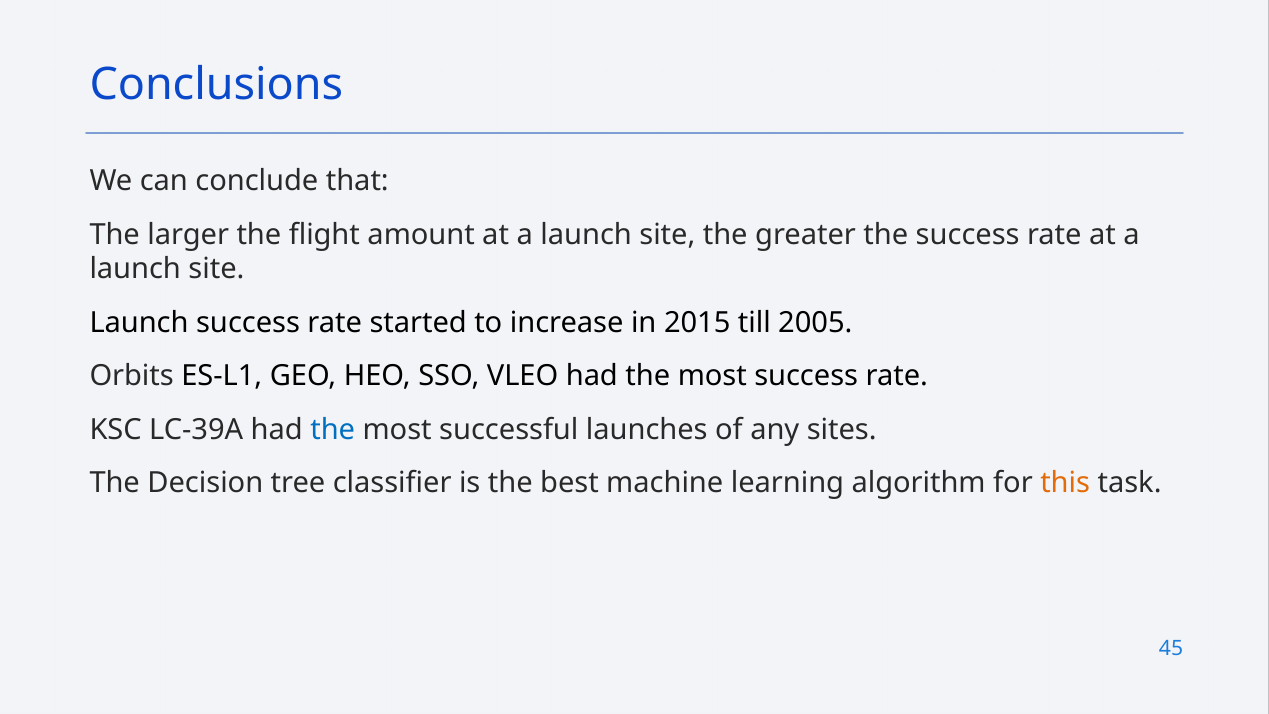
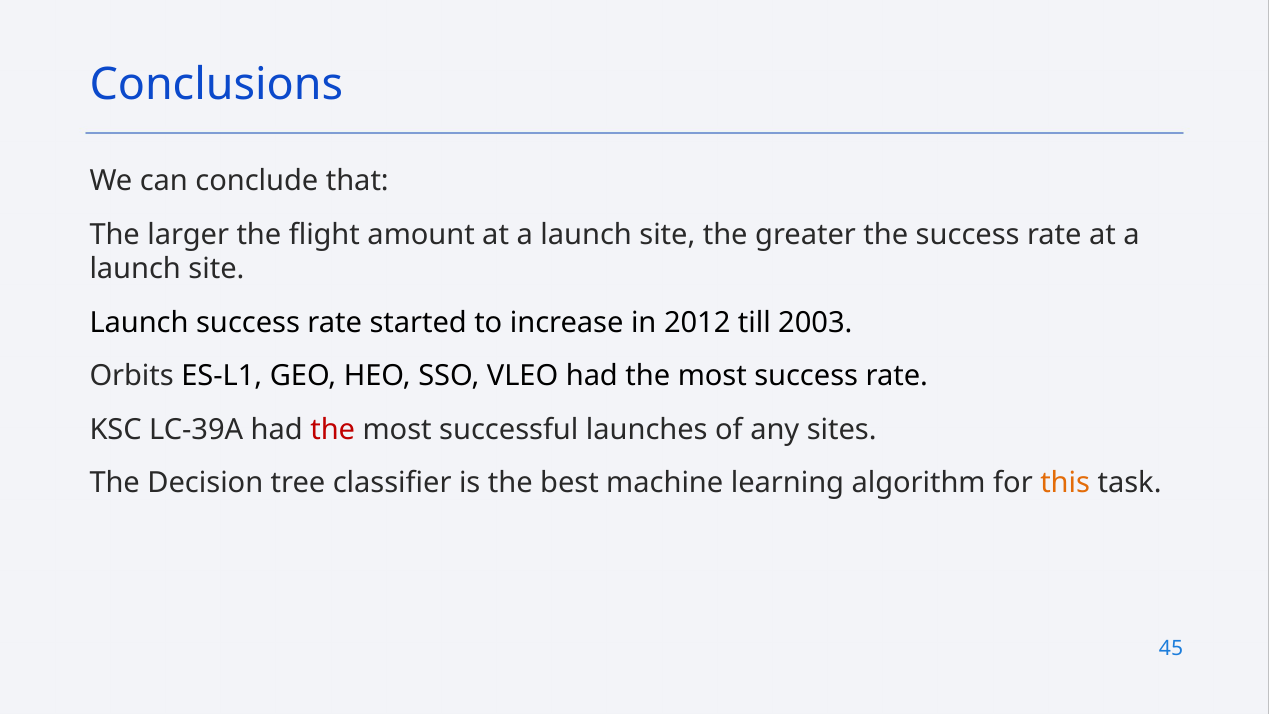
2015: 2015 -> 2012
2005: 2005 -> 2003
the at (333, 429) colour: blue -> red
